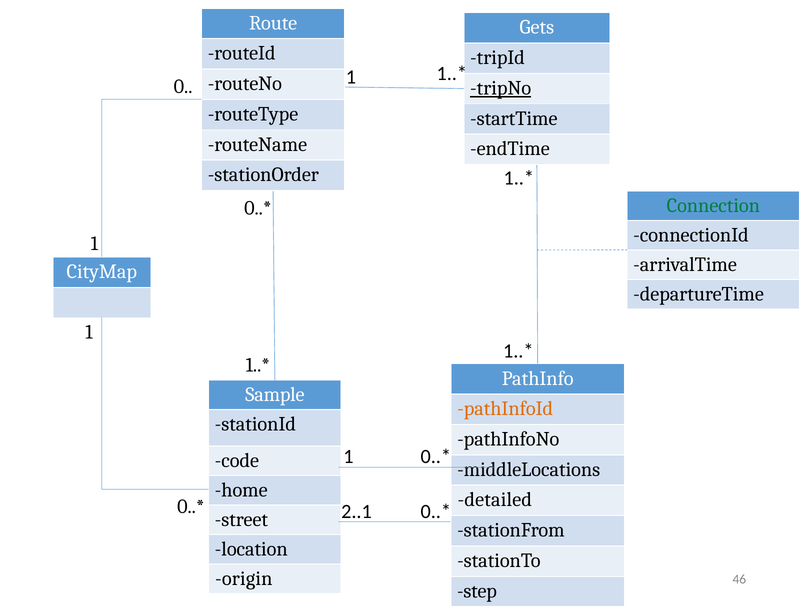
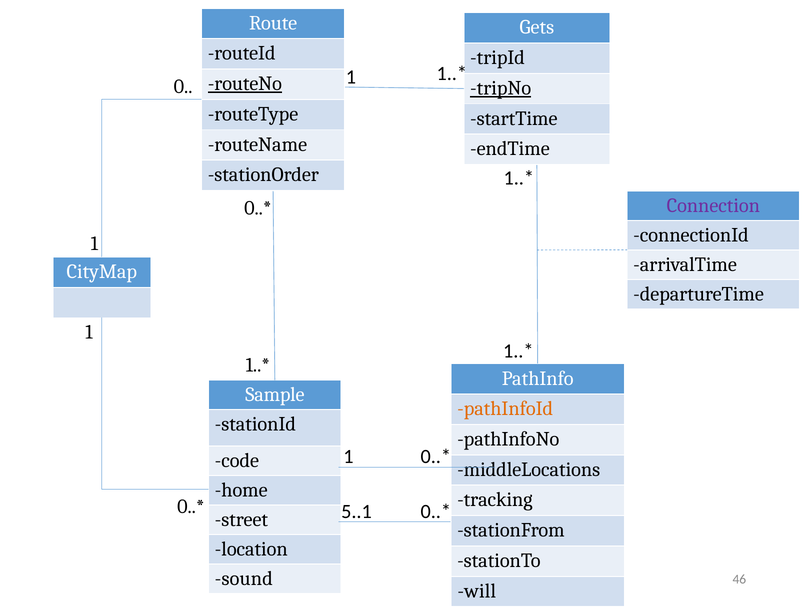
routeNo underline: none -> present
Connection colour: green -> purple
detailed: detailed -> tracking
2..1: 2..1 -> 5..1
origin: origin -> sound
step: step -> will
